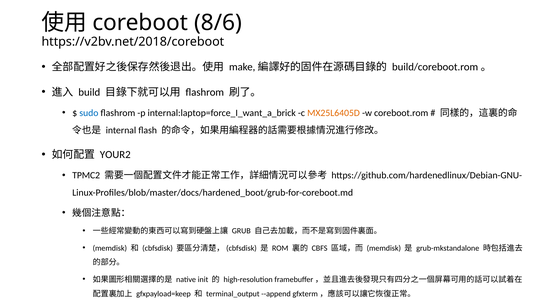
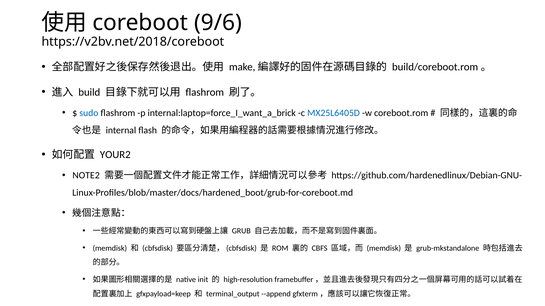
8/6: 8/6 -> 9/6
MX25L6405D colour: orange -> blue
TPMC2: TPMC2 -> NOTE2
